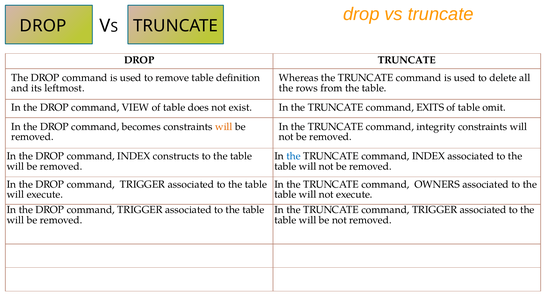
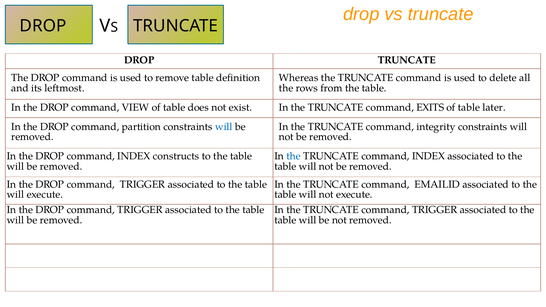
omit: omit -> later
becomes: becomes -> partition
will at (224, 127) colour: orange -> blue
OWNERS: OWNERS -> EMAILID
